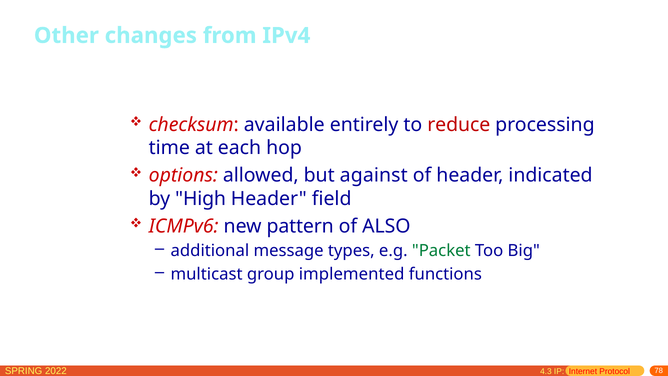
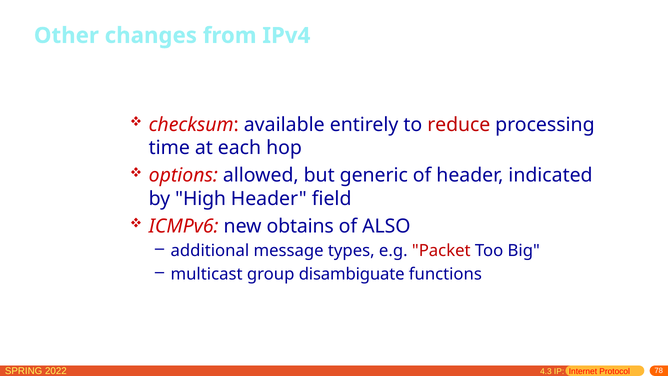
against: against -> generic
pattern: pattern -> obtains
Packet colour: green -> red
implemented: implemented -> disambiguate
